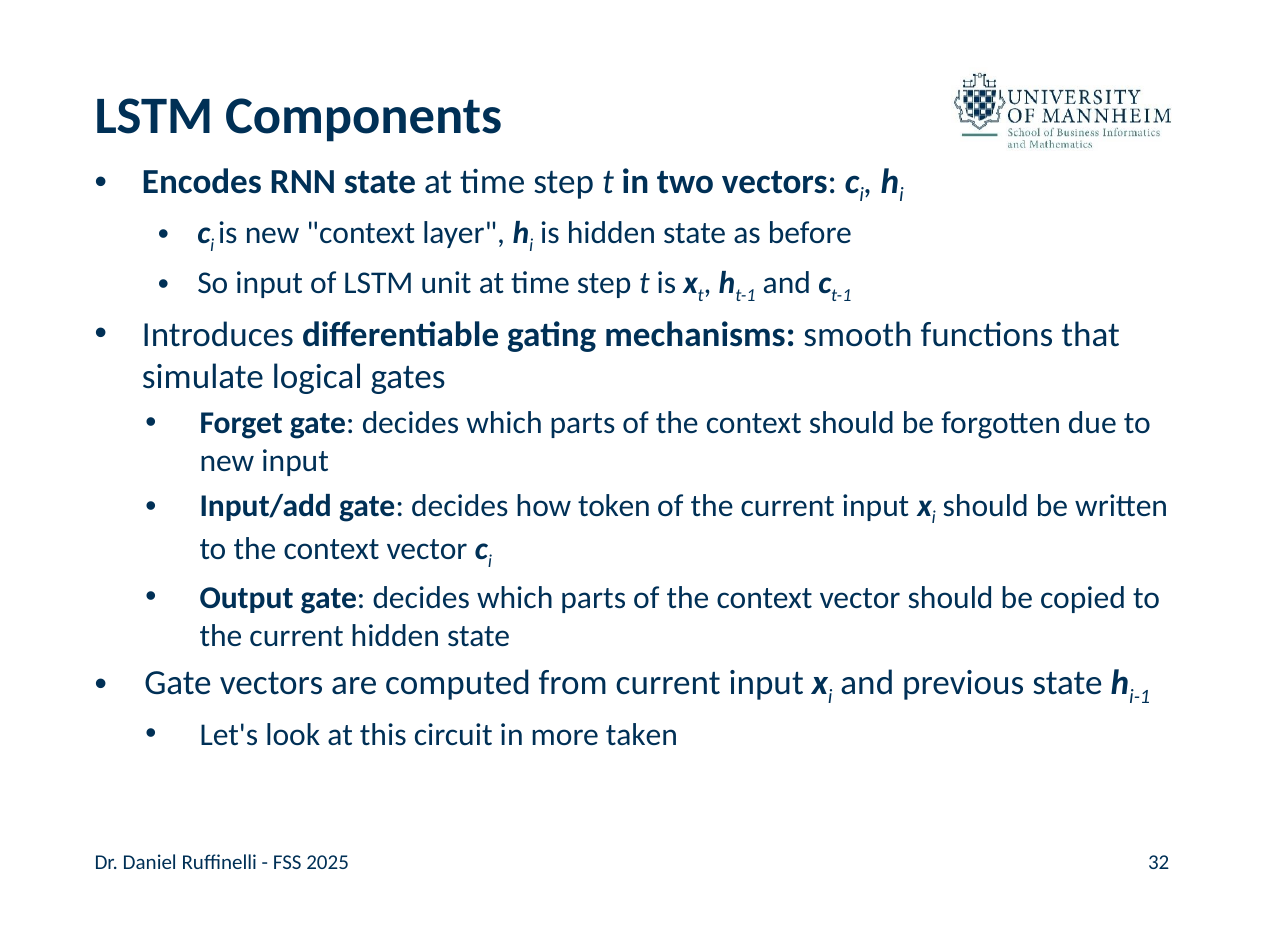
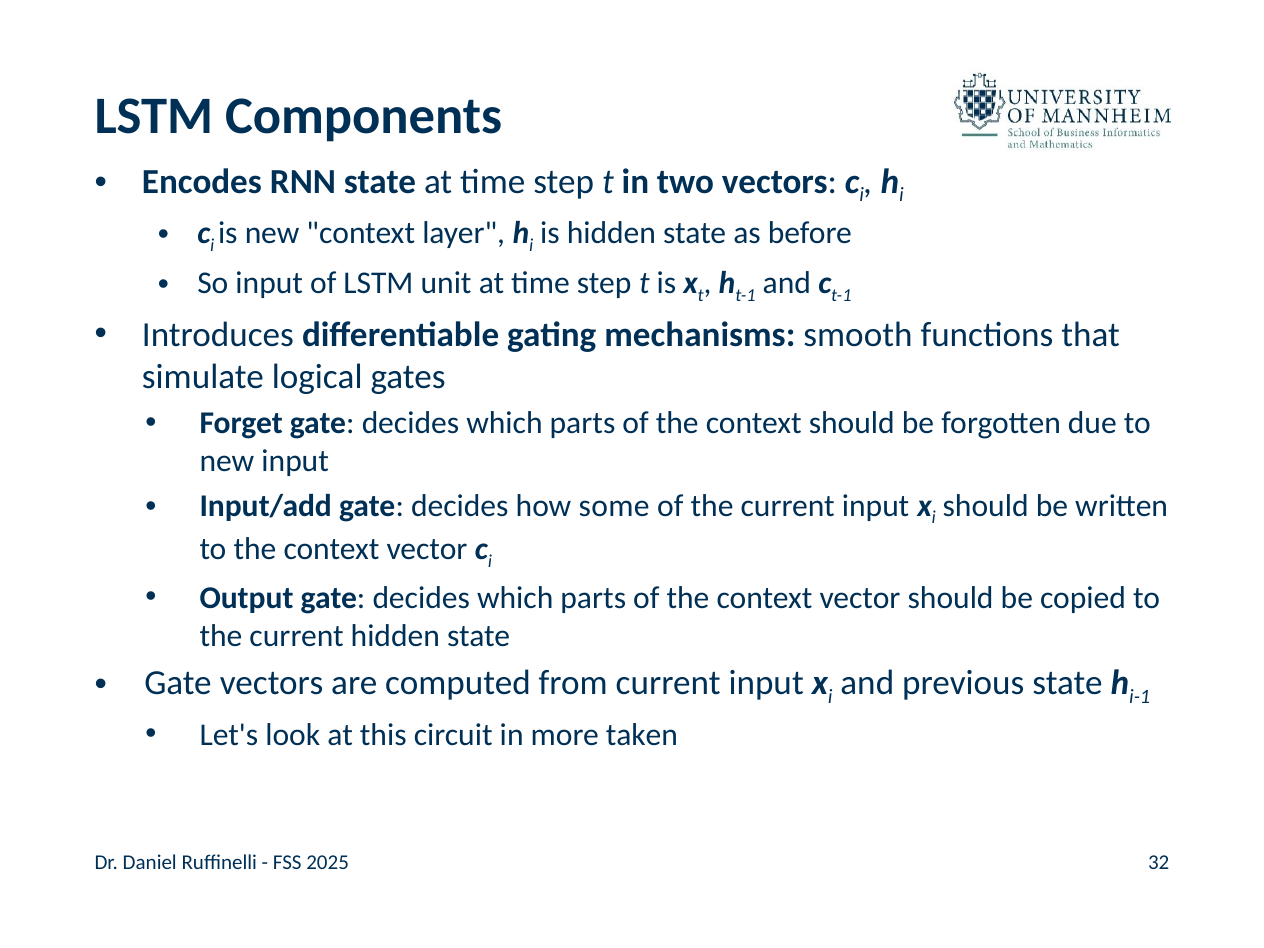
token: token -> some
